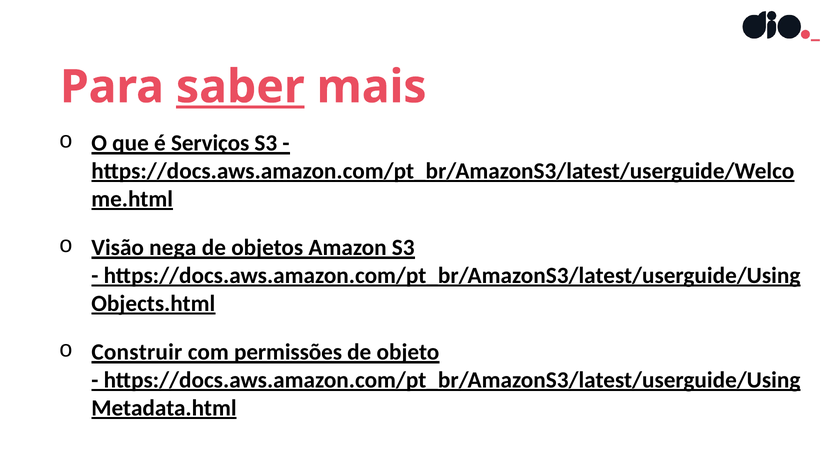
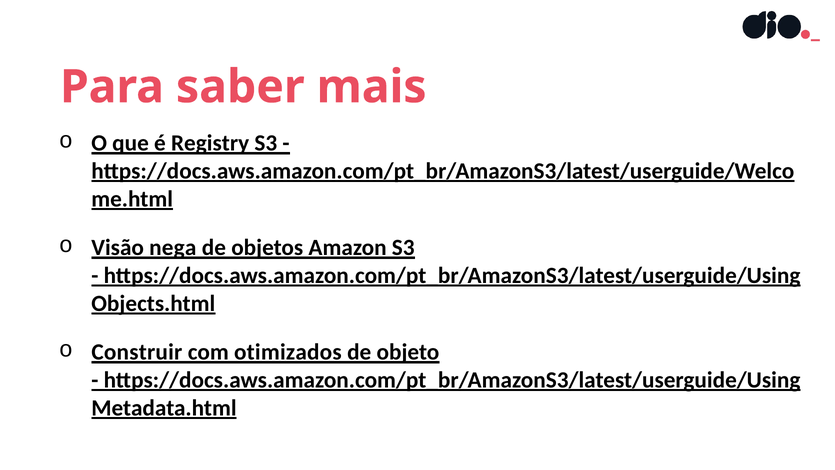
saber underline: present -> none
Serviços: Serviços -> Registry
permissões: permissões -> otimizados
